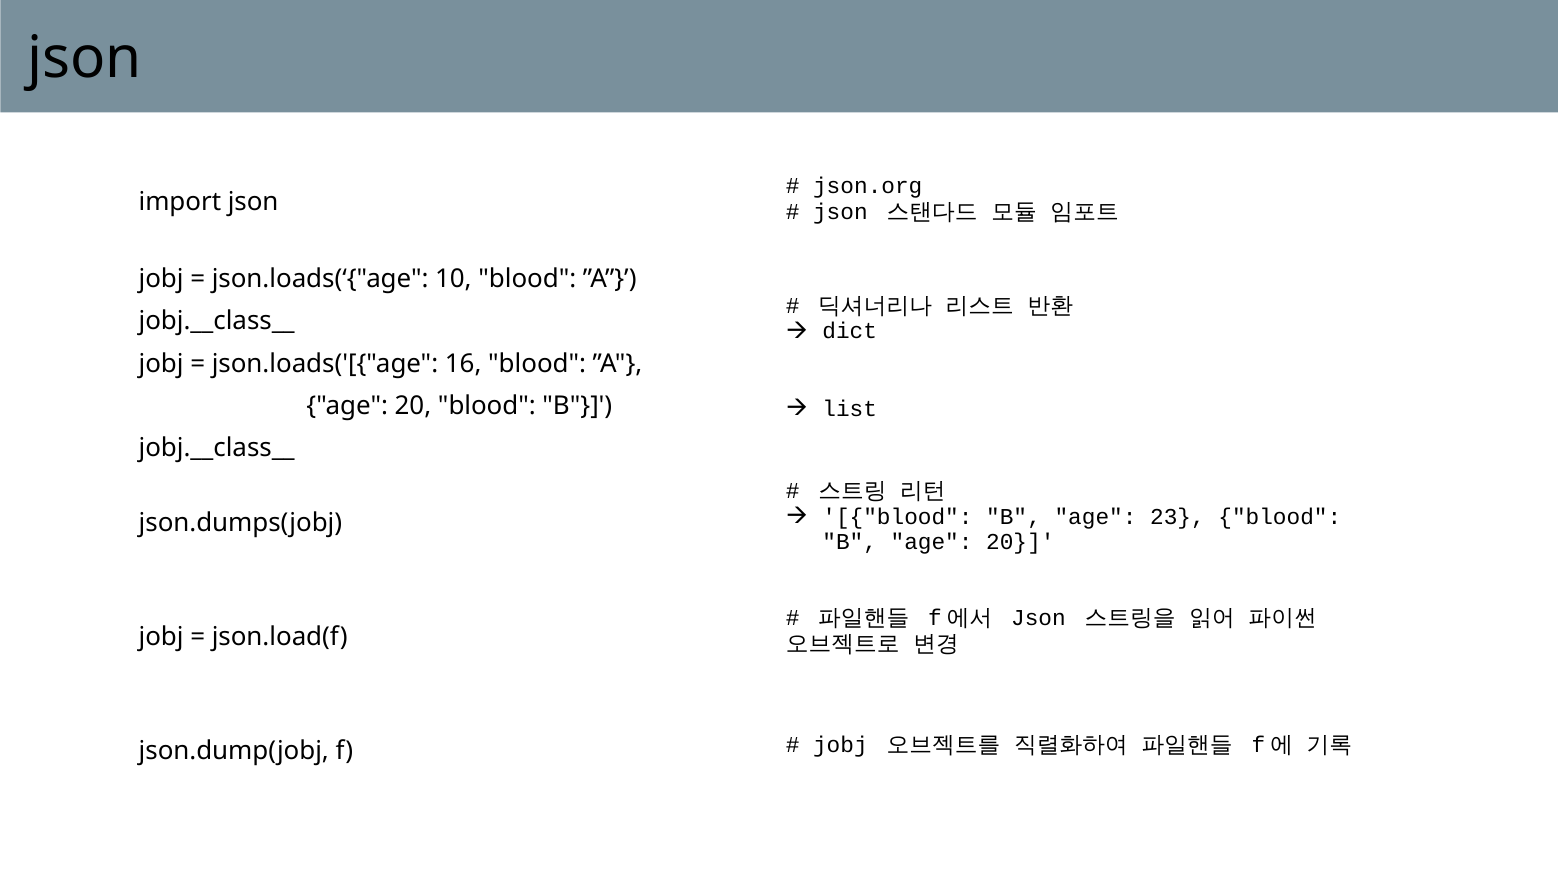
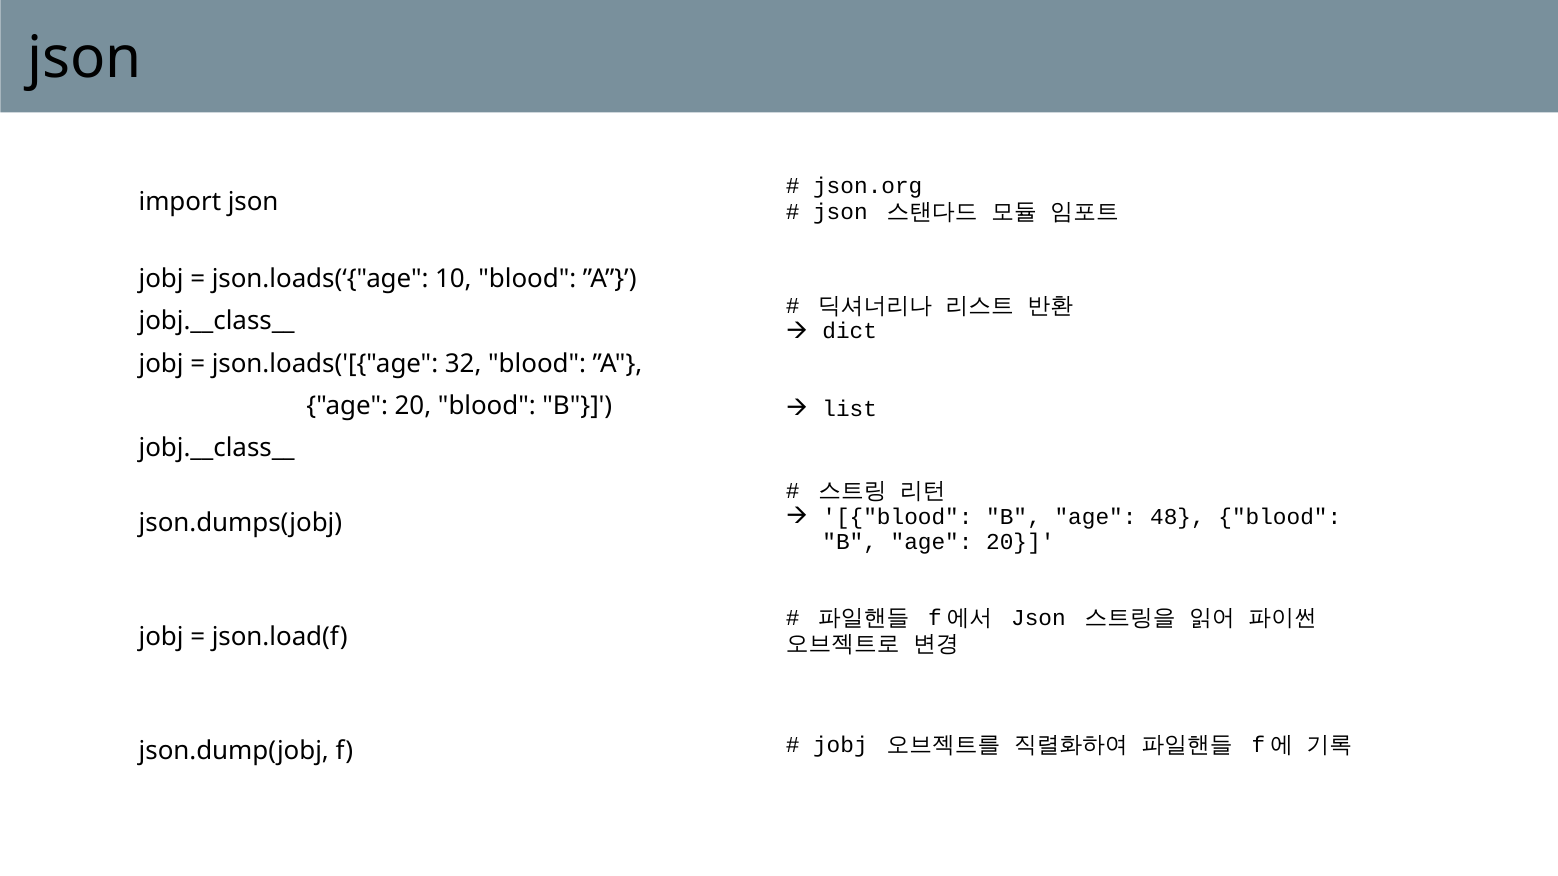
16: 16 -> 32
23: 23 -> 48
